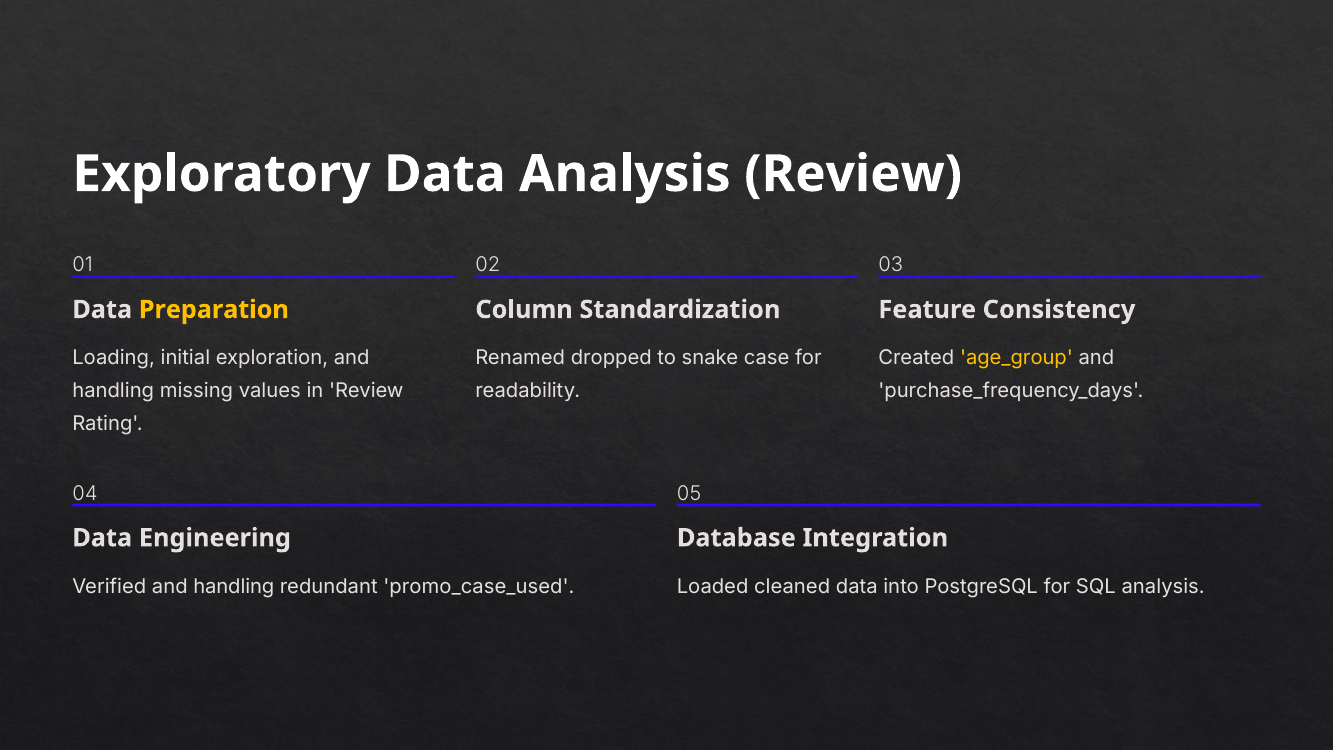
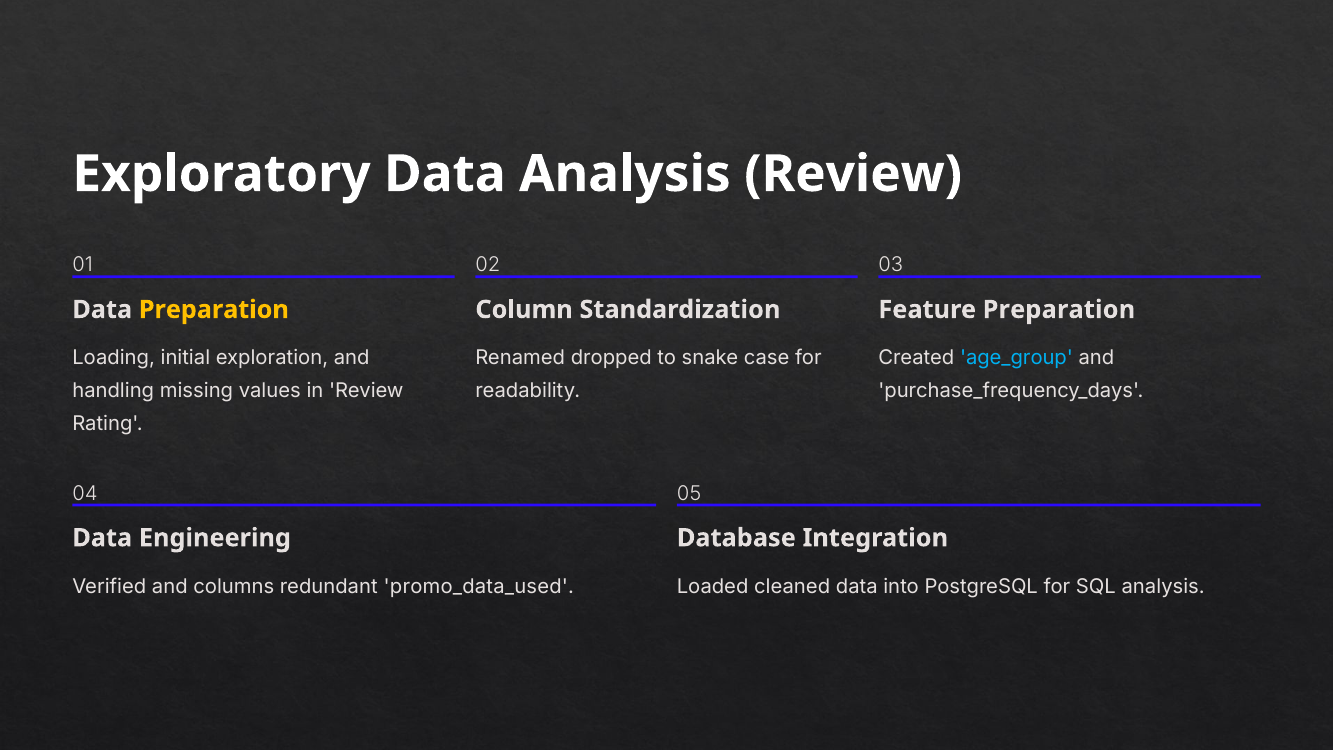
Feature Consistency: Consistency -> Preparation
age_group colour: yellow -> light blue
Verified and handling: handling -> columns
promo_case_used: promo_case_used -> promo_data_used
